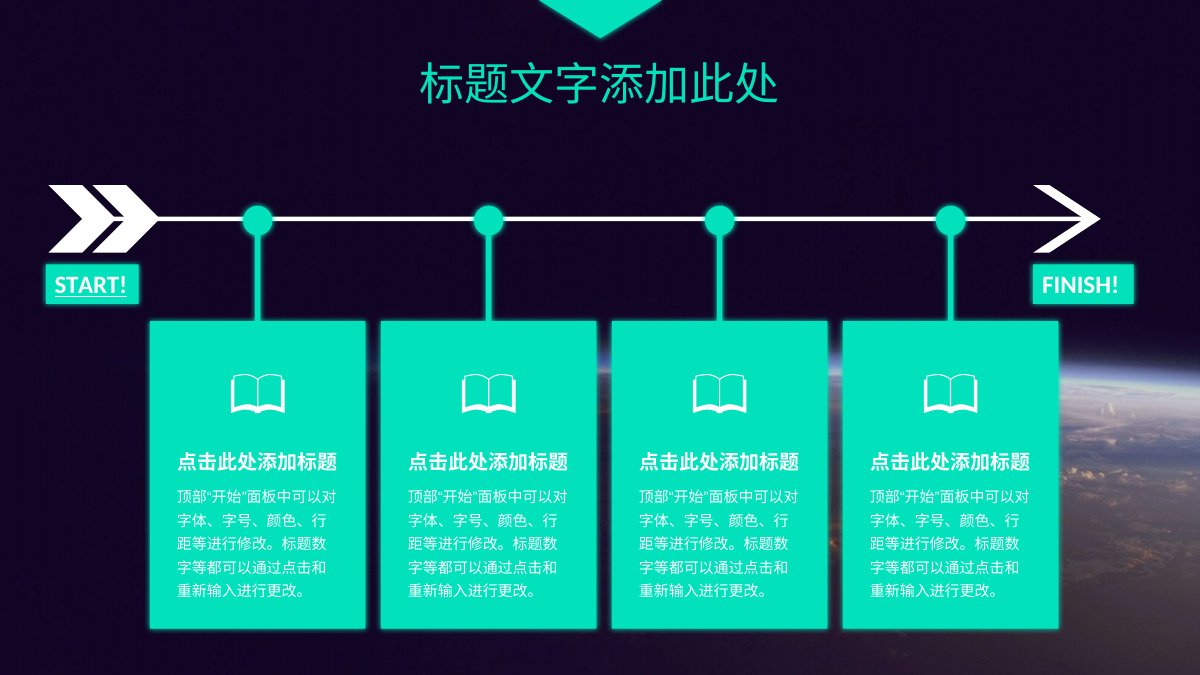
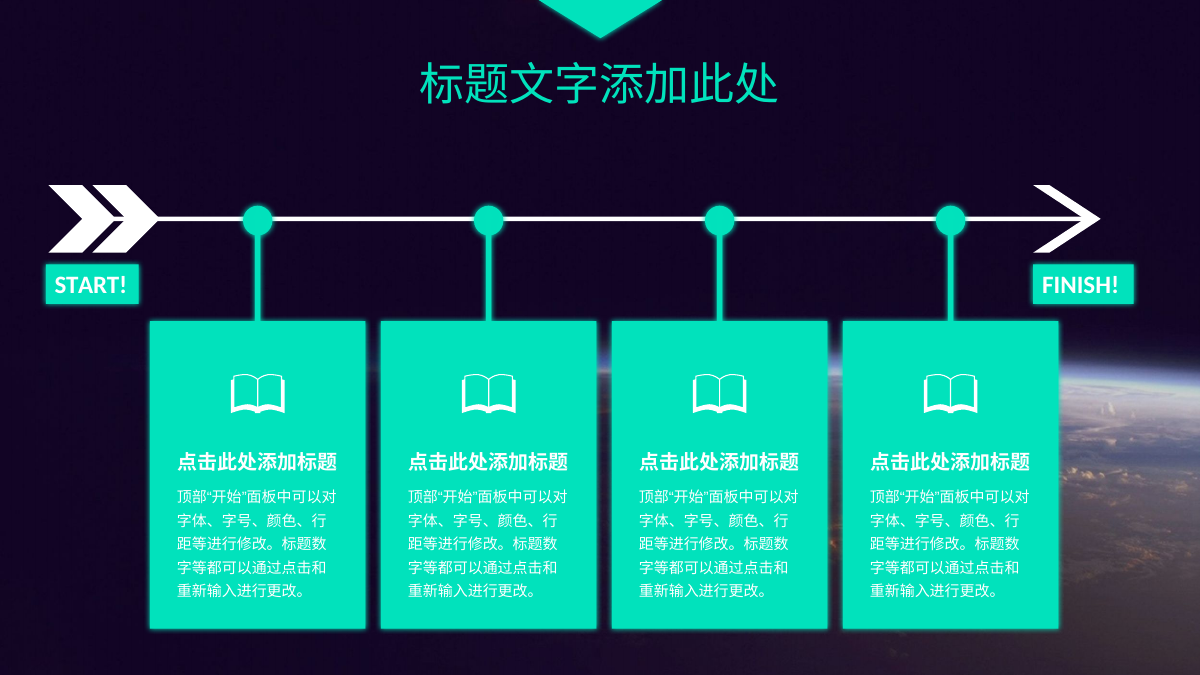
START underline: present -> none
